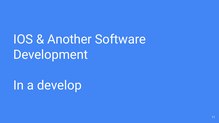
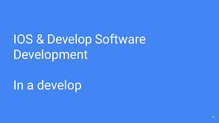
Another at (70, 39): Another -> Develop
